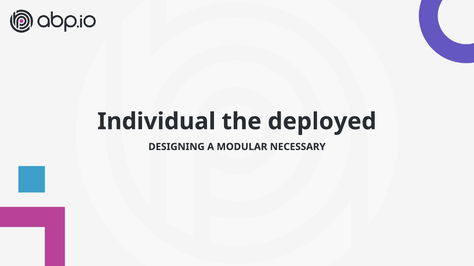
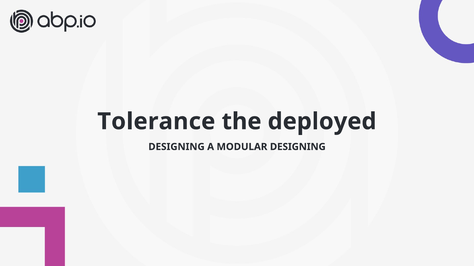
Individual: Individual -> Tolerance
MODULAR NECESSARY: NECESSARY -> DESIGNING
